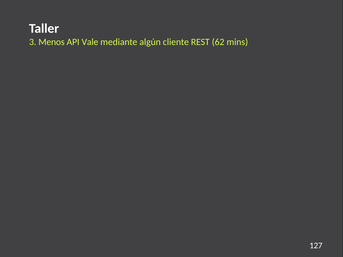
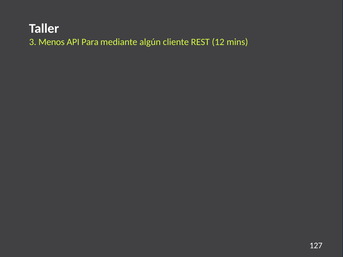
Vale: Vale -> Para
62: 62 -> 12
